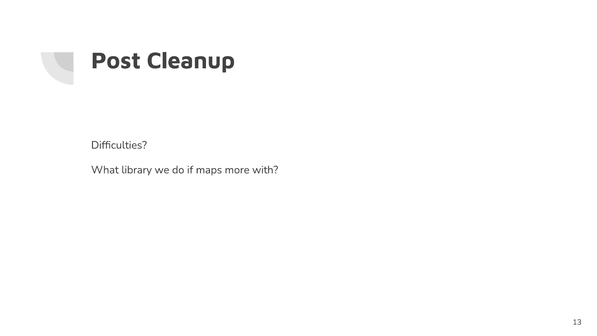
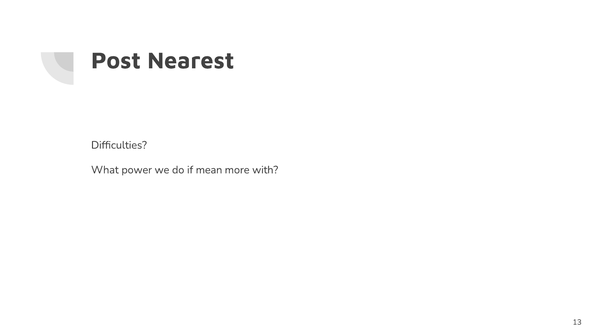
Cleanup: Cleanup -> Nearest
library: library -> power
maps: maps -> mean
